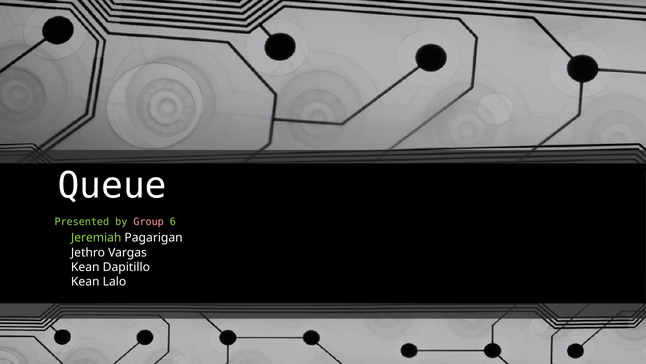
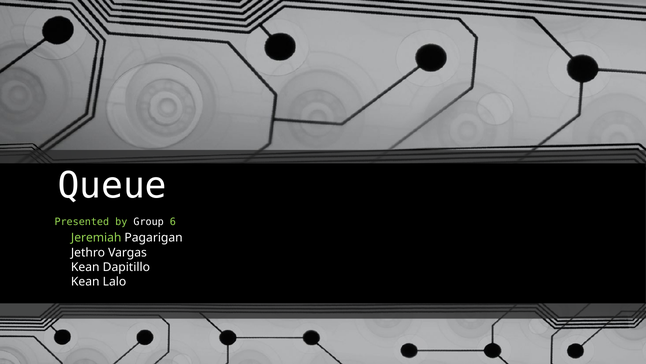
Group colour: pink -> white
